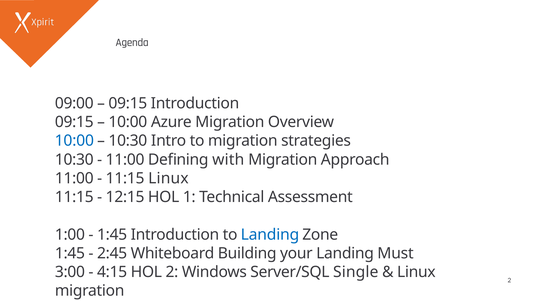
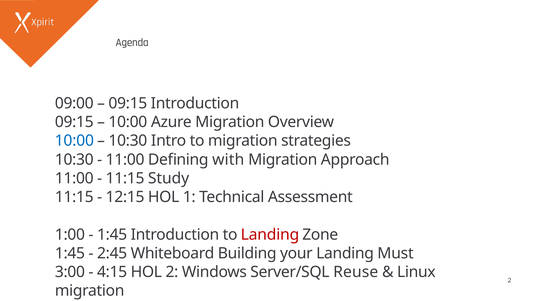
11:15 Linux: Linux -> Study
Landing at (270, 234) colour: blue -> red
Single: Single -> Reuse
